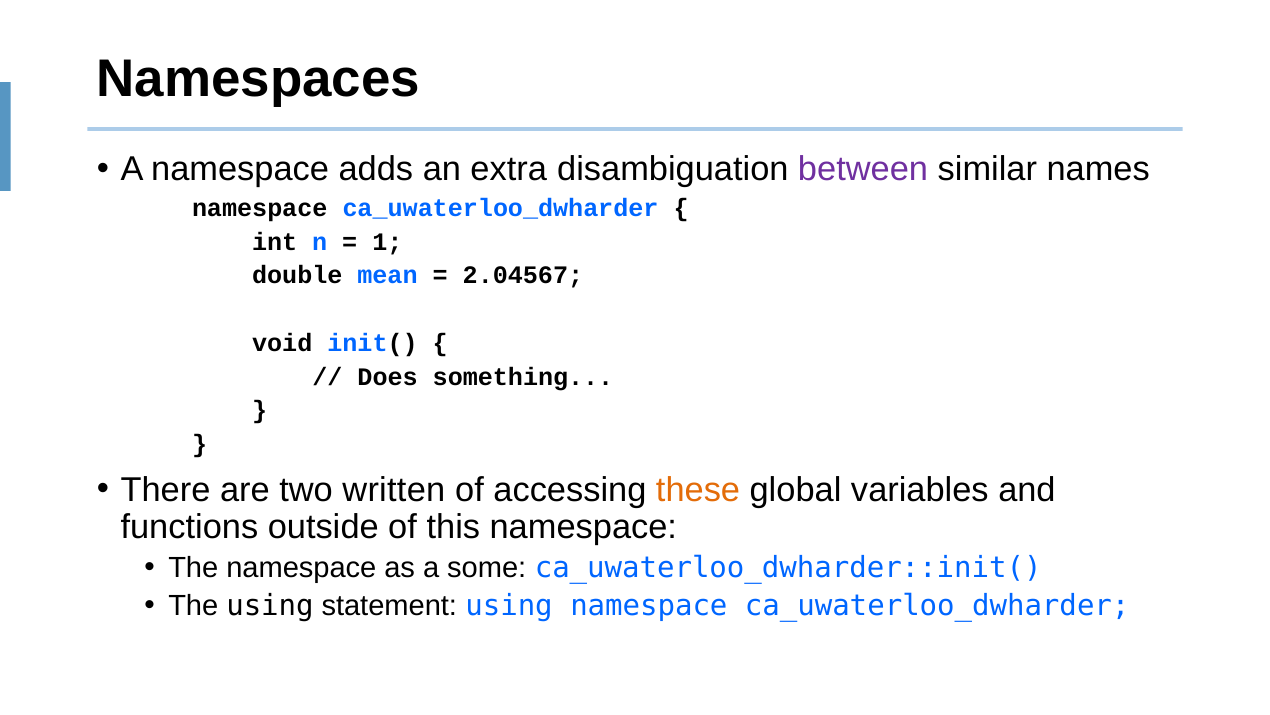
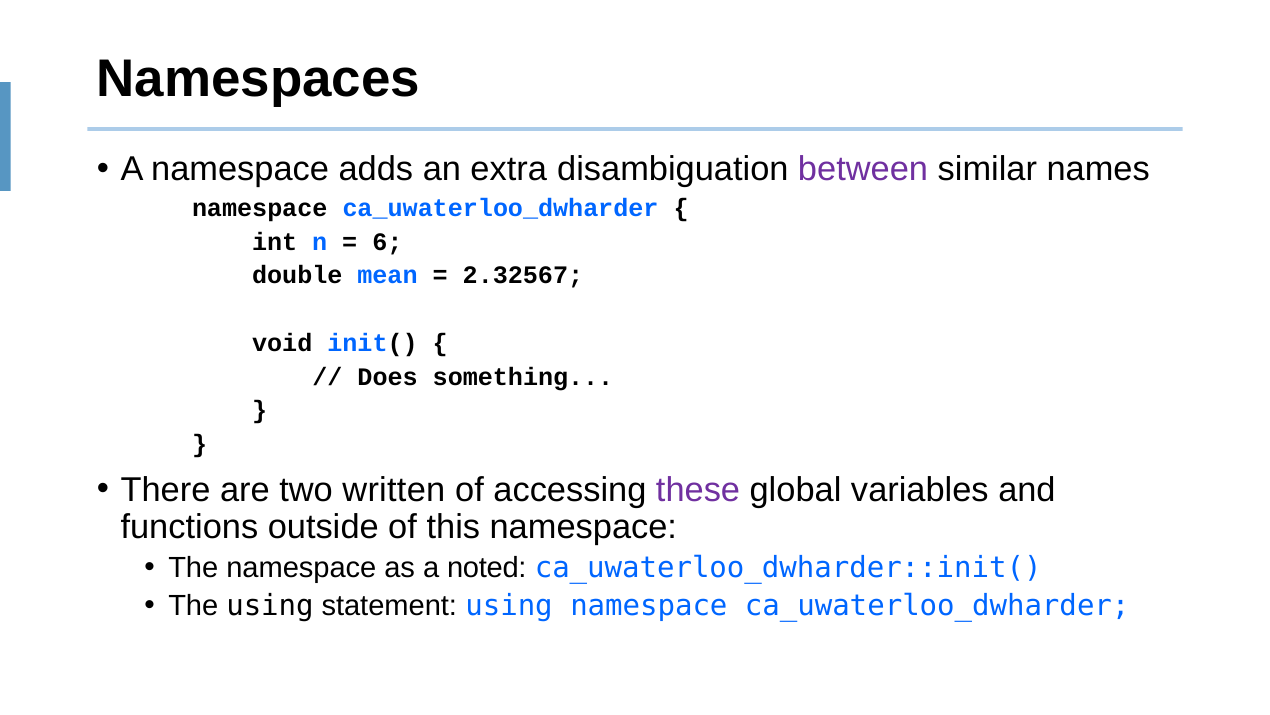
1: 1 -> 6
2.04567: 2.04567 -> 2.32567
these colour: orange -> purple
some: some -> noted
